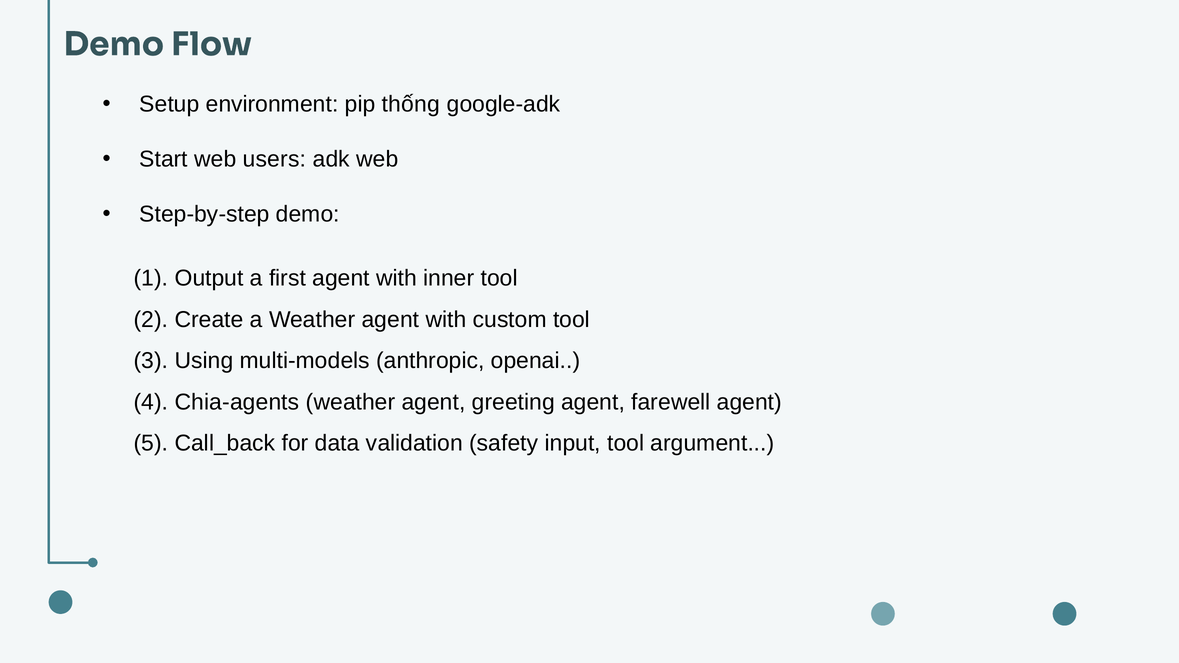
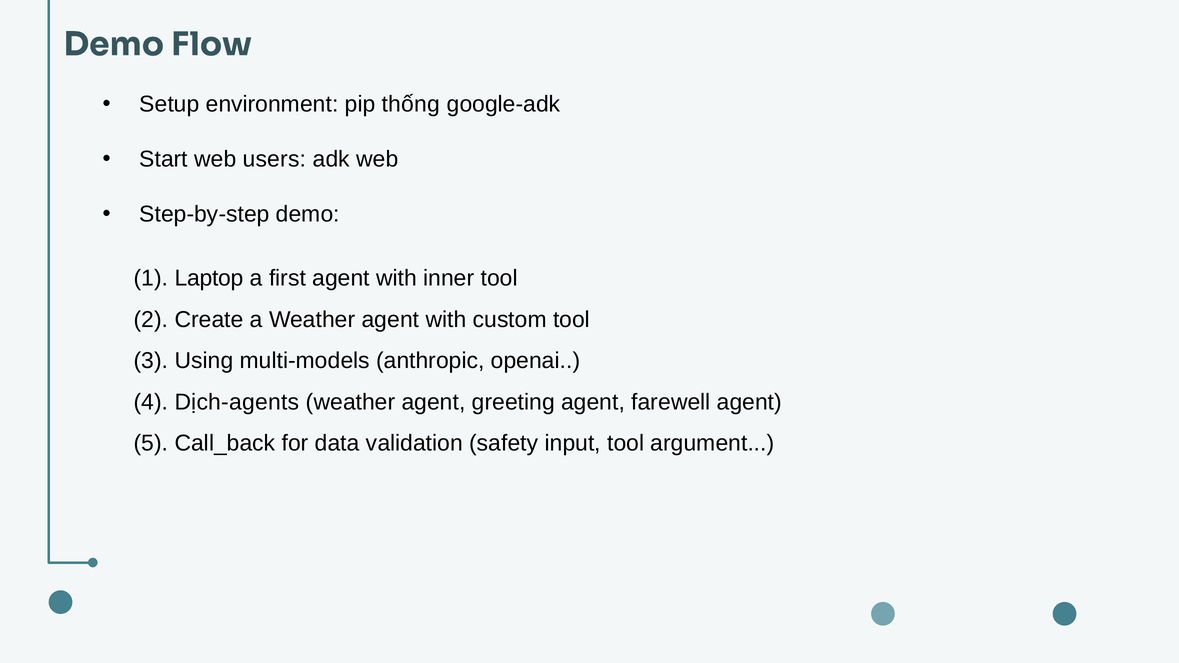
Output: Output -> Laptop
Chia-agents: Chia-agents -> Dịch-agents
